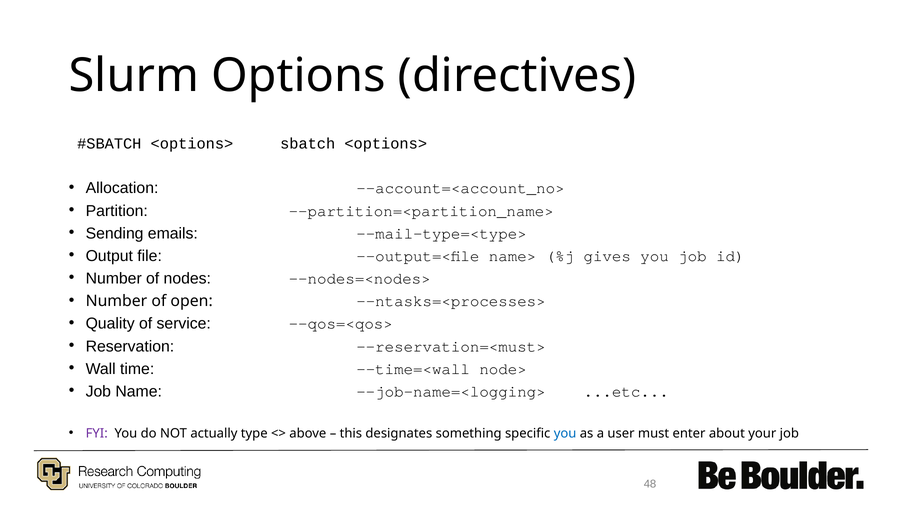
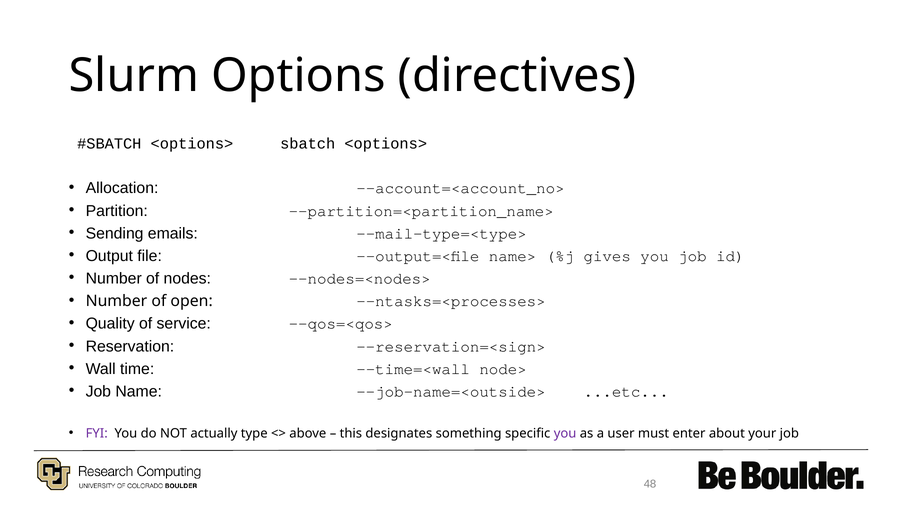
--reservation=<must>: --reservation=<must> -> --reservation=<sign>
--job-name=<logging>: --job-name=<logging> -> --job-name=<outside>
you at (565, 434) colour: blue -> purple
